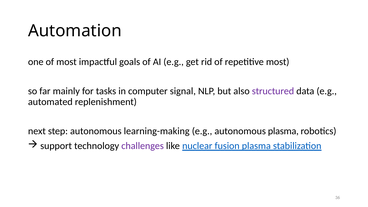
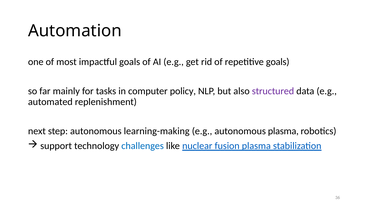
repetitive most: most -> goals
signal: signal -> policy
challenges colour: purple -> blue
